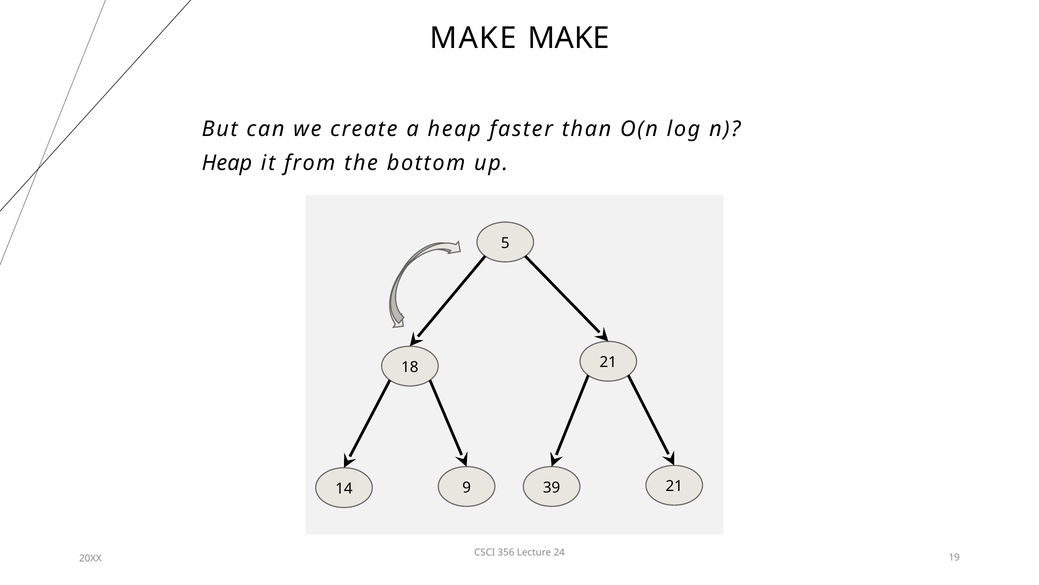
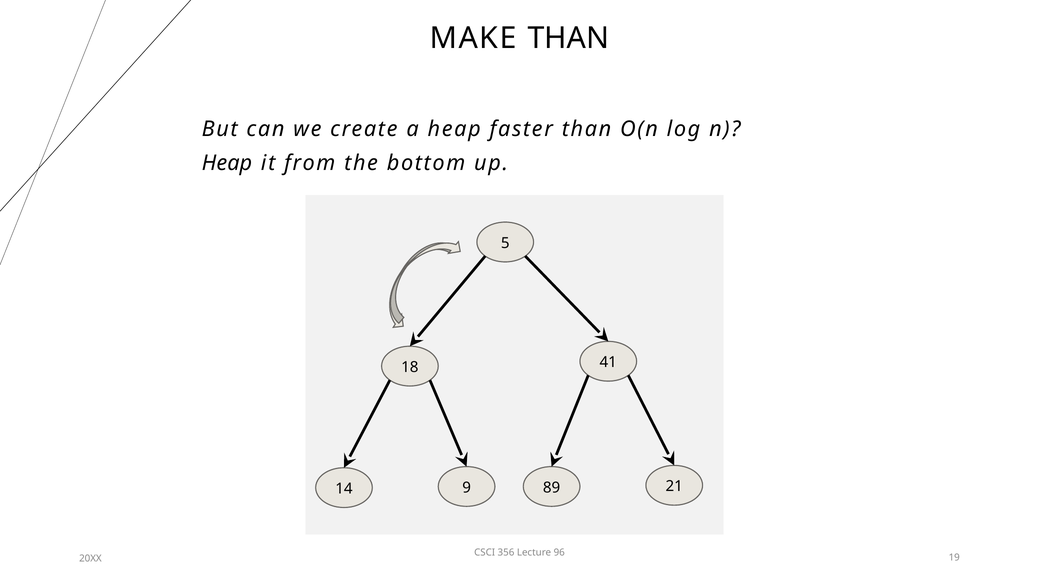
MAKE MAKE: MAKE -> THAN
18 21: 21 -> 41
39: 39 -> 89
24: 24 -> 96
